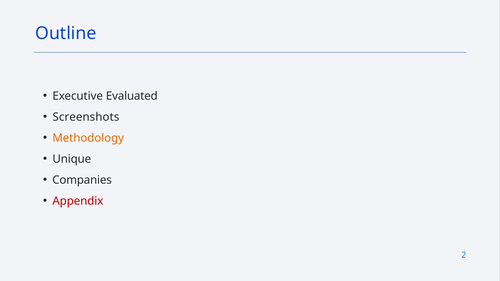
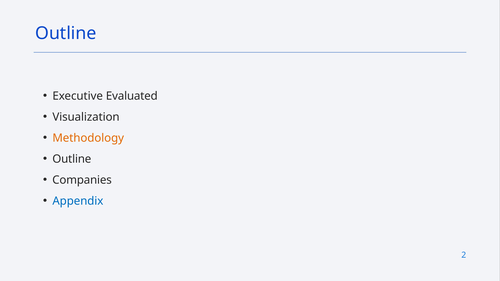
Screenshots: Screenshots -> Visualization
Unique at (72, 159): Unique -> Outline
Appendix colour: red -> blue
